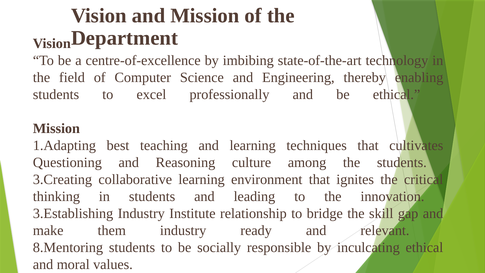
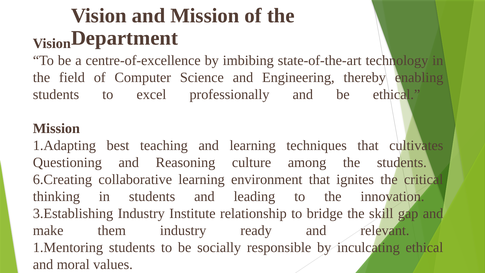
3.Creating: 3.Creating -> 6.Creating
8.Mentoring: 8.Mentoring -> 1.Mentoring
